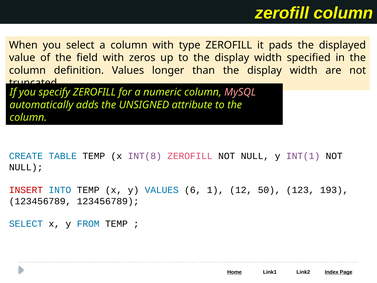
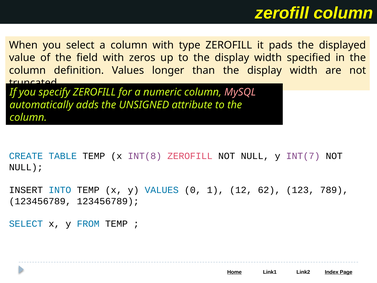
INT(1: INT(1 -> INT(7
INSERT colour: red -> black
6: 6 -> 0
50: 50 -> 62
193: 193 -> 789
